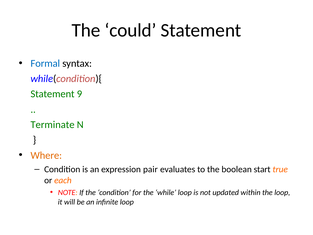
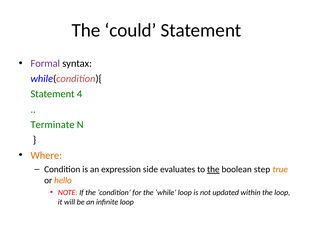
Formal colour: blue -> purple
9: 9 -> 4
pair: pair -> side
the at (213, 169) underline: none -> present
start: start -> step
each: each -> hello
